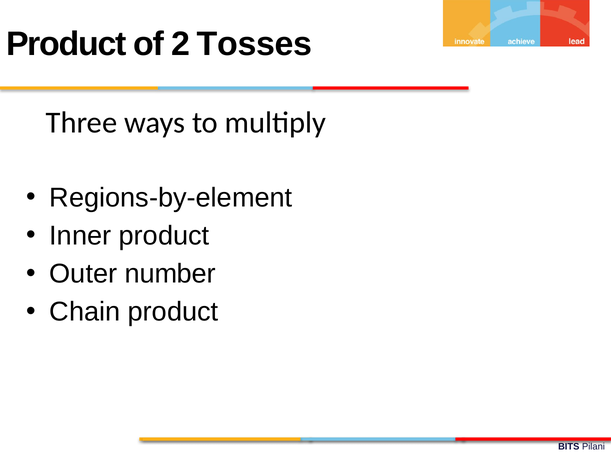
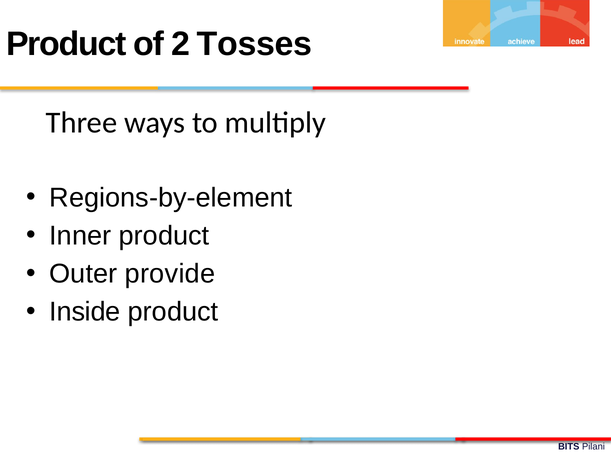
number: number -> provide
Chain: Chain -> Inside
